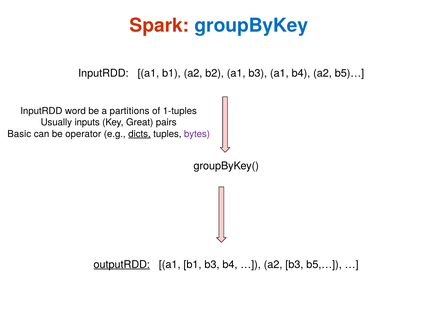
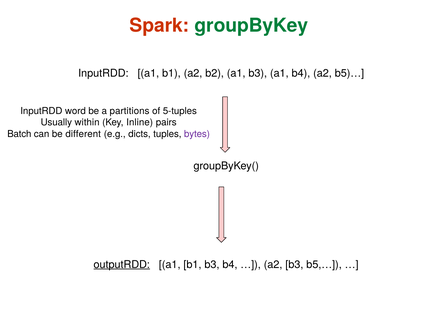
groupByKey colour: blue -> green
1-tuples: 1-tuples -> 5-tuples
inputs: inputs -> within
Great: Great -> Inline
Basic: Basic -> Batch
operator: operator -> different
dicts underline: present -> none
